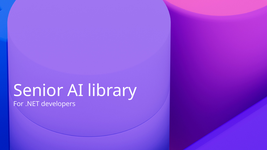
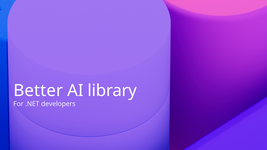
Senior: Senior -> Better
